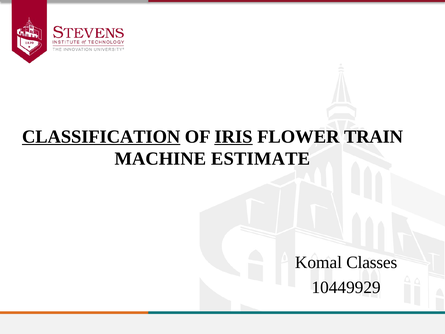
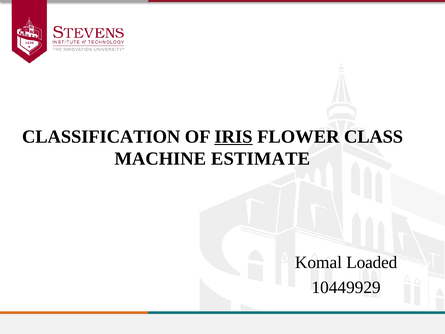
CLASSIFICATION underline: present -> none
TRAIN: TRAIN -> CLASS
Classes: Classes -> Loaded
